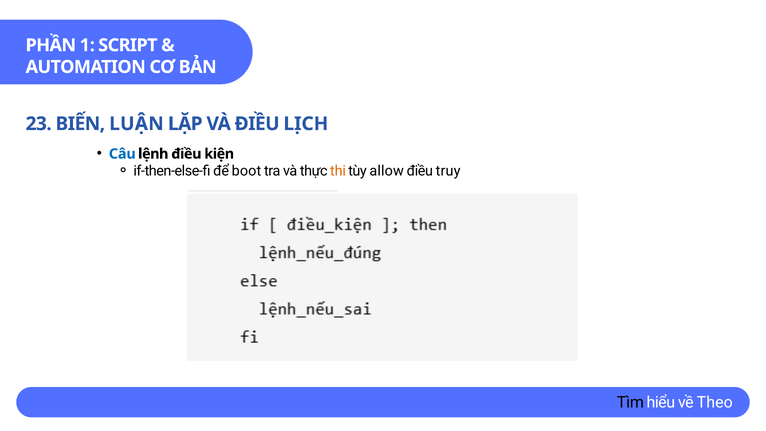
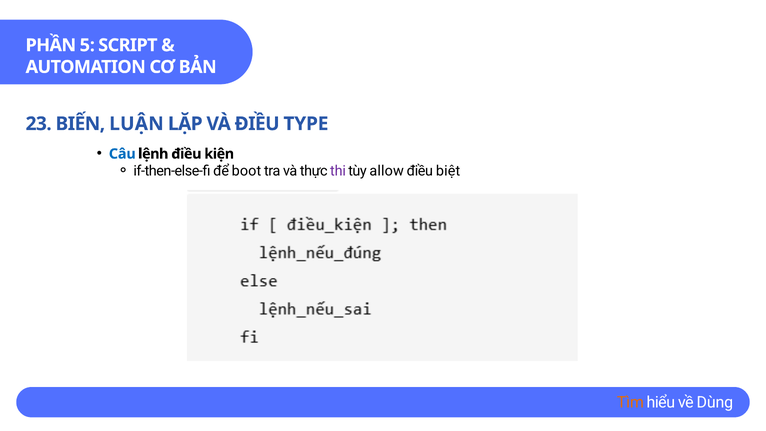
1: 1 -> 5
LỊCH: LỊCH -> TYPE
thi colour: orange -> purple
truy: truy -> biệt
Tìm colour: black -> orange
Theo: Theo -> Dùng
